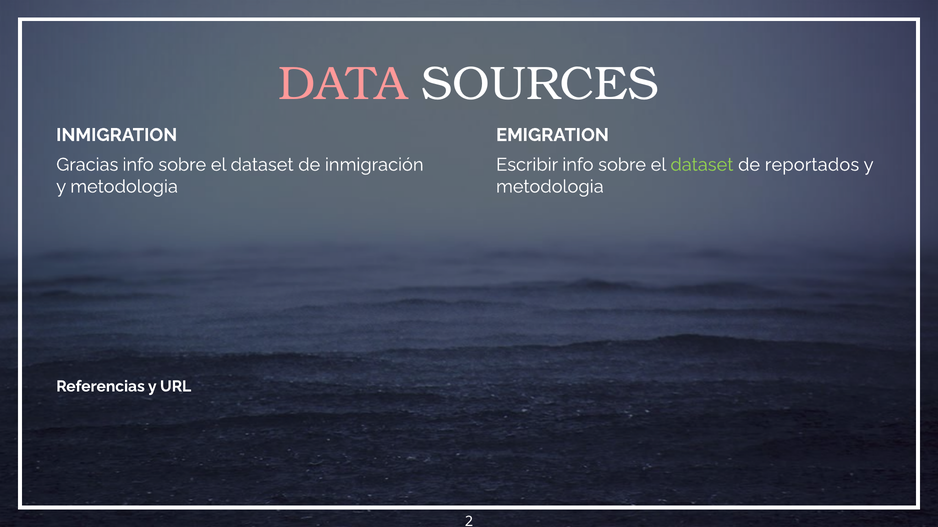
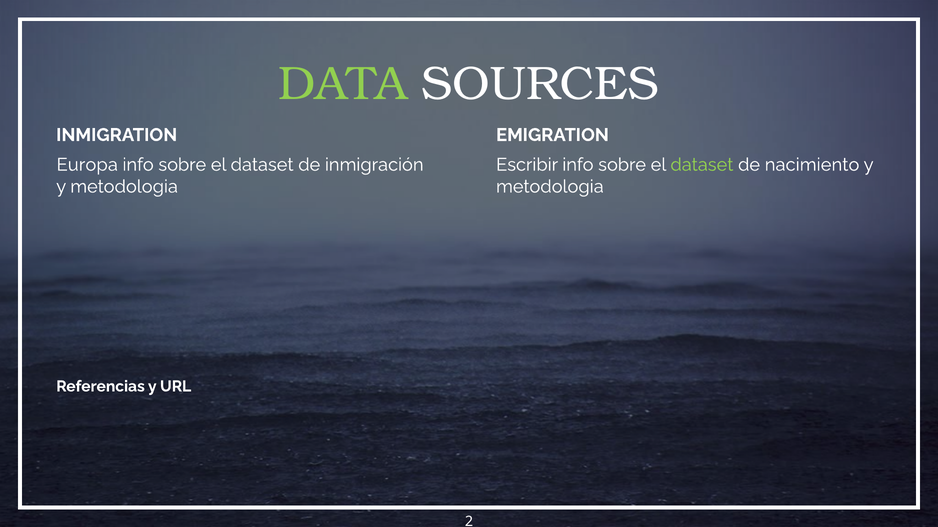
DATA colour: pink -> light green
Gracias: Gracias -> Europa
reportados: reportados -> nacimiento
